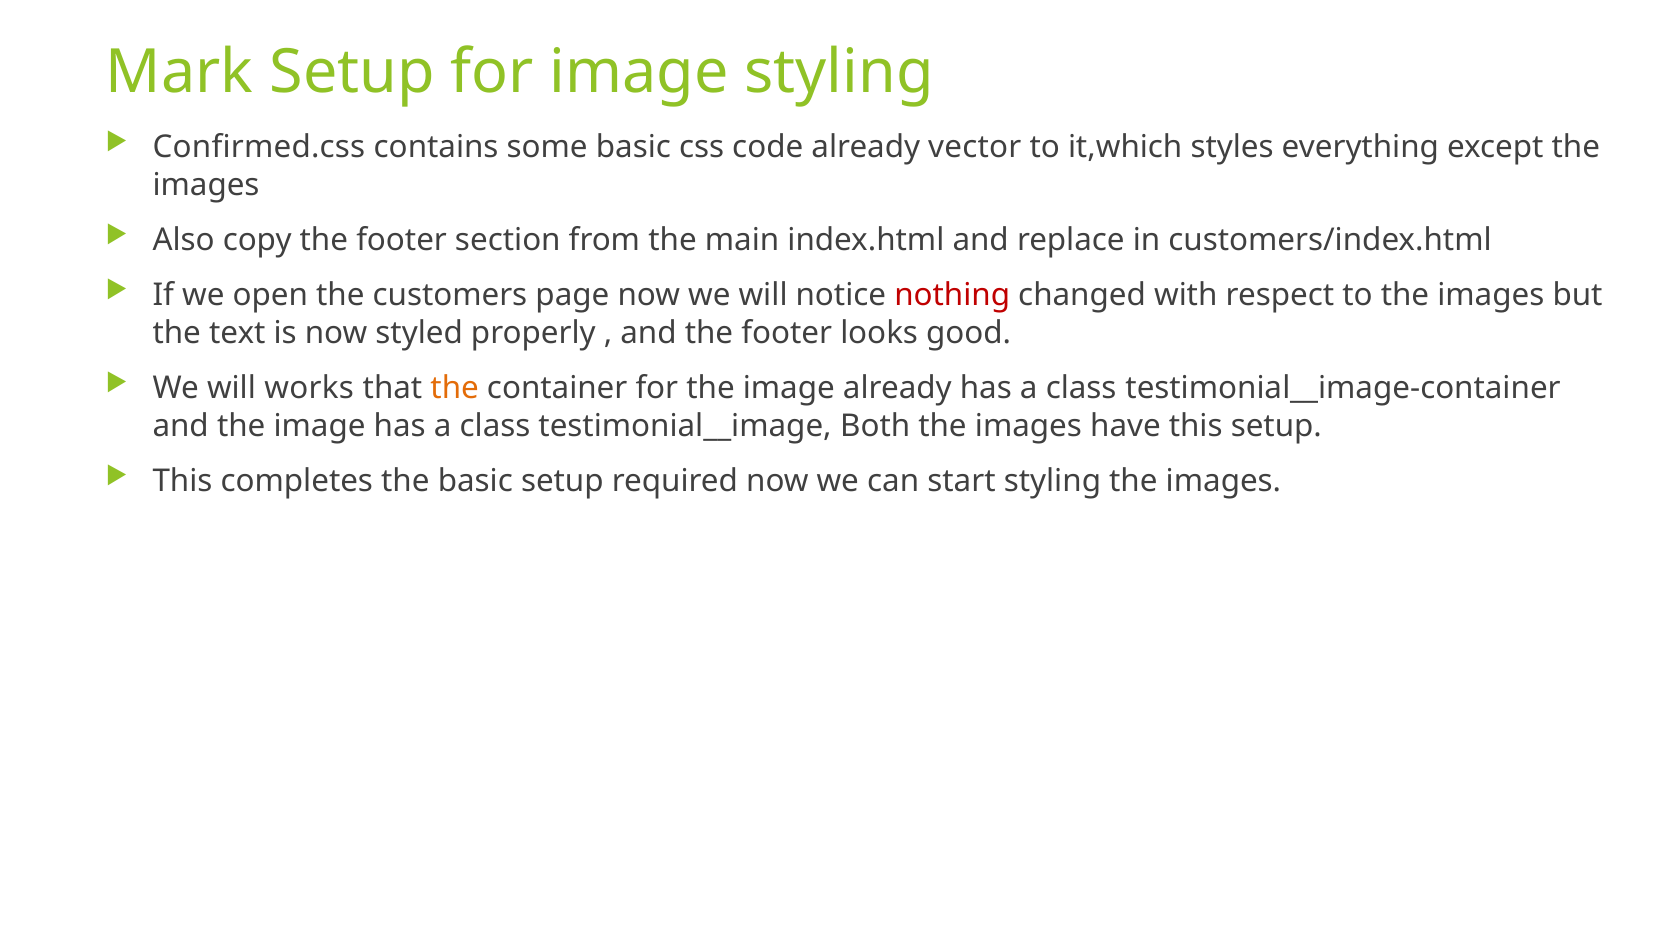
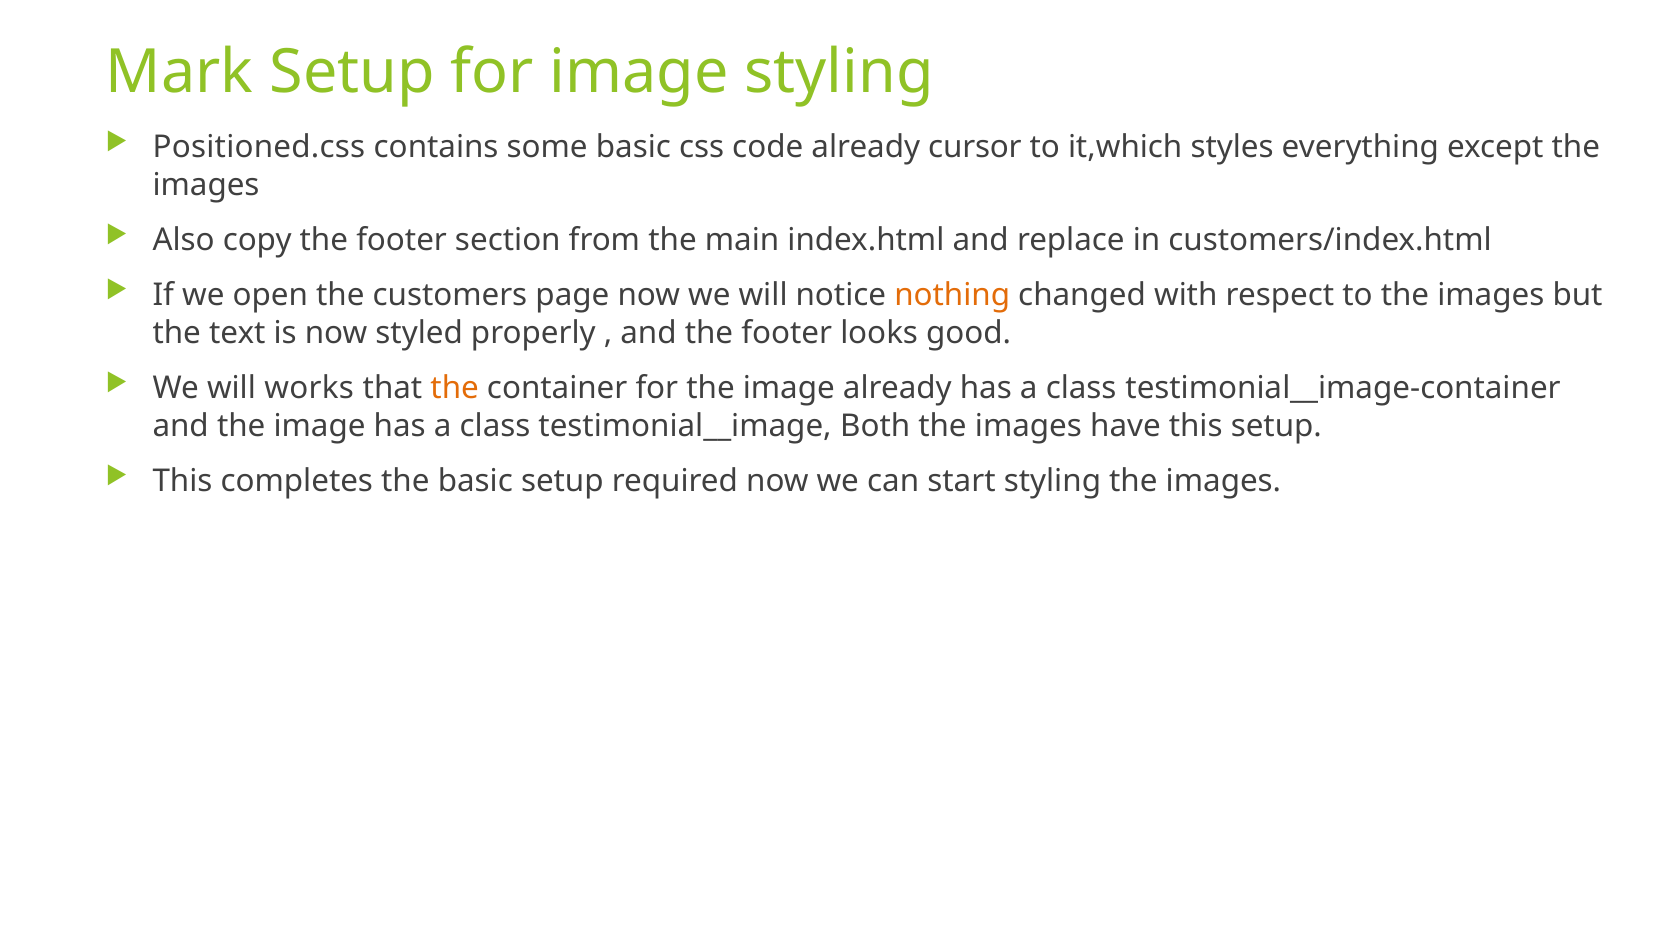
Confirmed.css: Confirmed.css -> Positioned.css
vector: vector -> cursor
nothing colour: red -> orange
